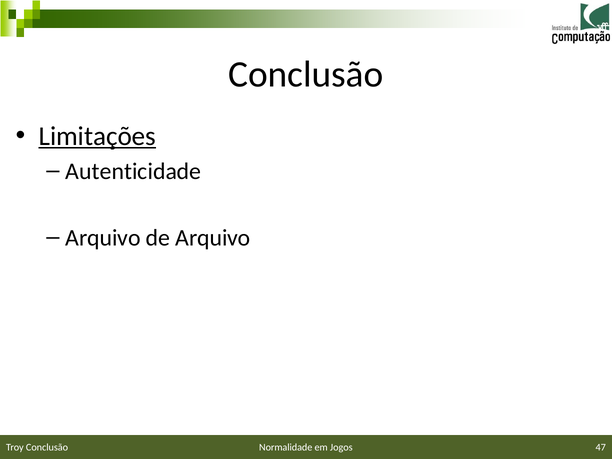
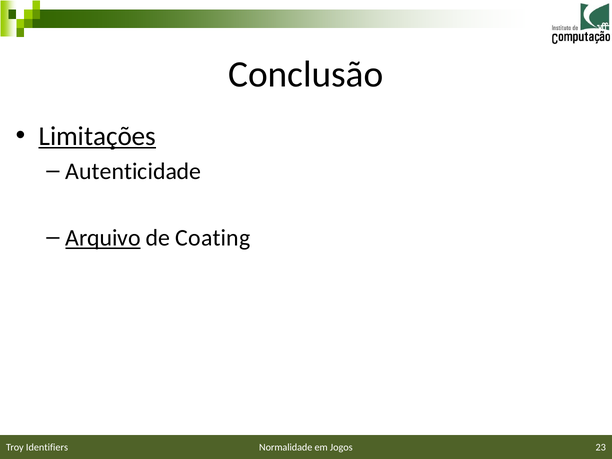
Arquivo at (103, 238) underline: none -> present
de Arquivo: Arquivo -> Coating
47: 47 -> 23
Troy Conclusão: Conclusão -> Identifiers
